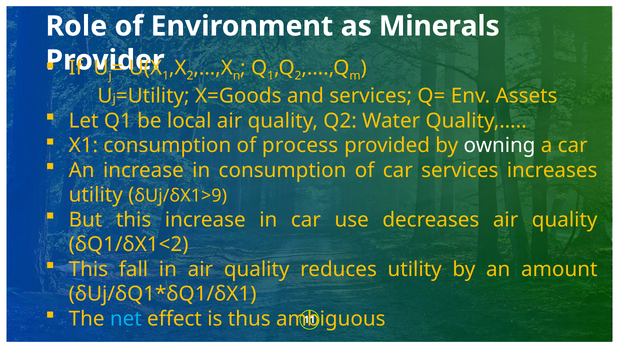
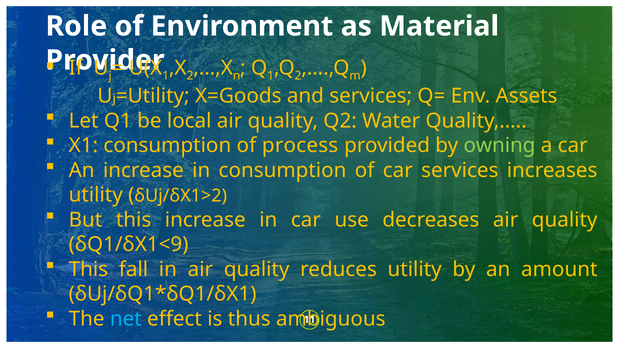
Minerals: Minerals -> Material
owning colour: white -> light green
δUj/δX1>9: δUj/δX1>9 -> δUj/δX1>2
δQ1/δX1<2: δQ1/δX1<2 -> δQ1/δX1<9
